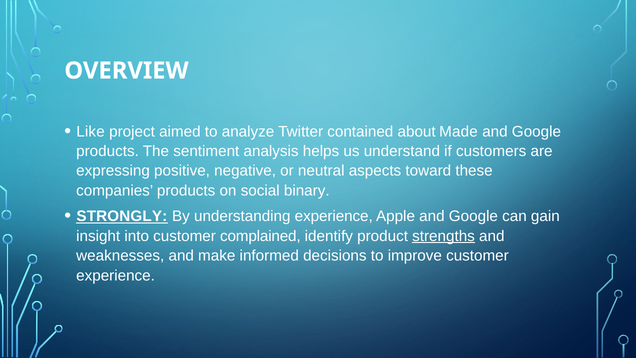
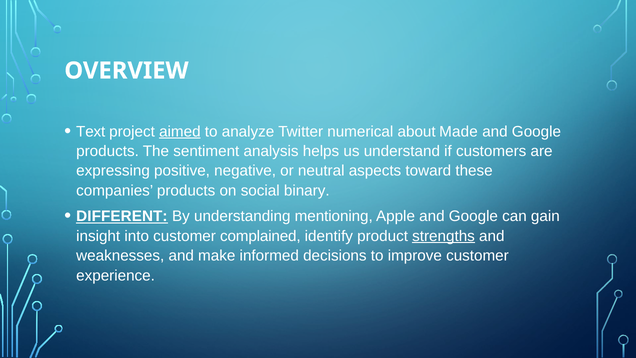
Like: Like -> Text
aimed underline: none -> present
contained: contained -> numerical
STRONGLY: STRONGLY -> DIFFERENT
understanding experience: experience -> mentioning
